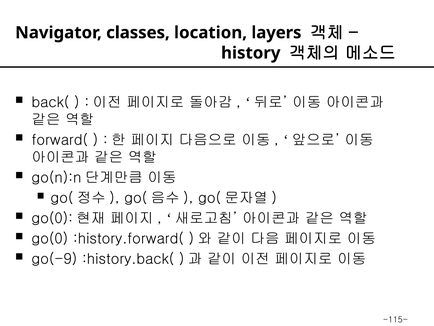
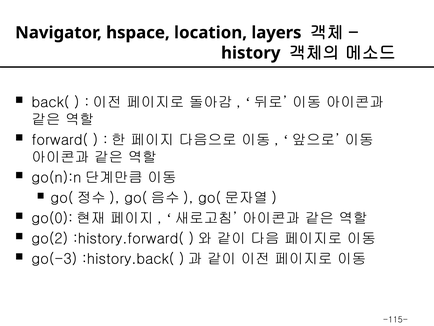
classes: classes -> hspace
go(0: go(0 -> go(2
go(-9: go(-9 -> go(-3
